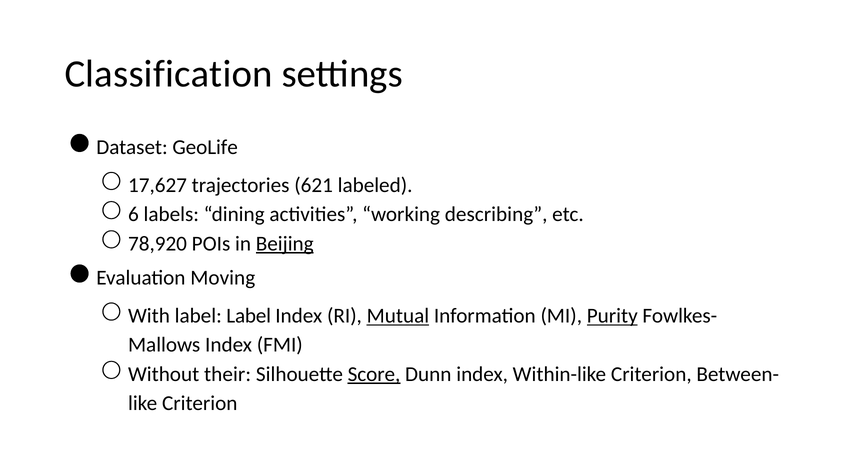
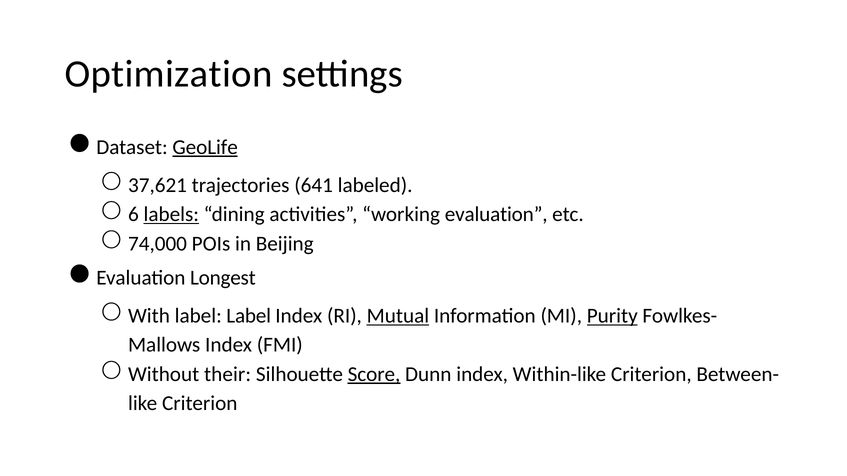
Classification: Classification -> Optimization
GeoLife underline: none -> present
17,627: 17,627 -> 37,621
621: 621 -> 641
labels underline: none -> present
working describing: describing -> evaluation
78,920: 78,920 -> 74,000
Beijing underline: present -> none
Moving: Moving -> Longest
